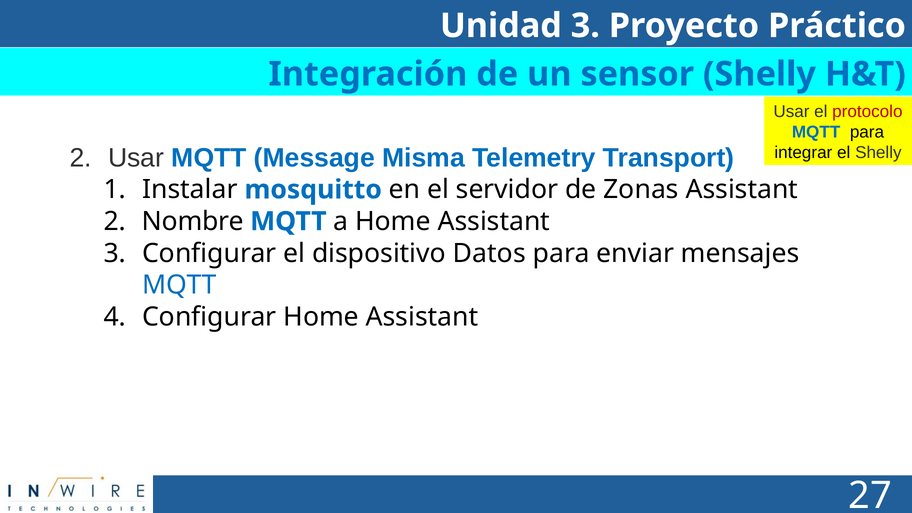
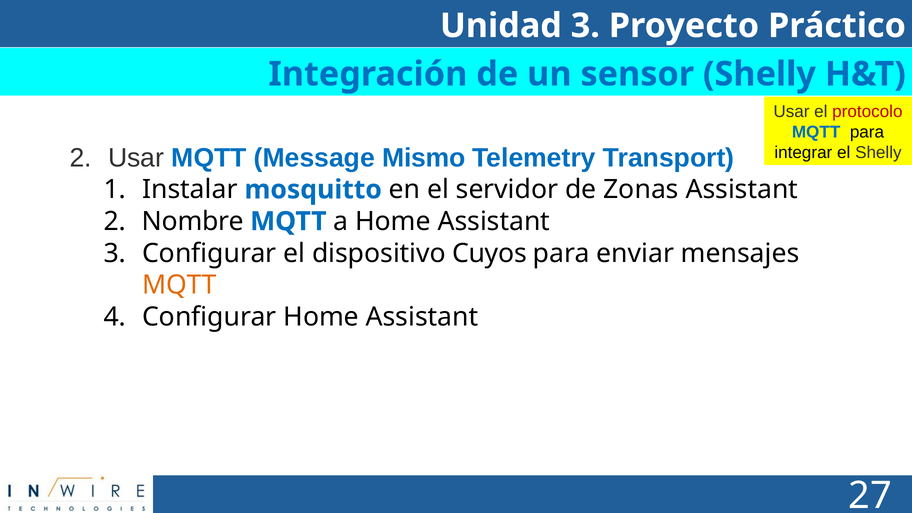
Misma: Misma -> Mismo
Datos: Datos -> Cuyos
MQTT at (179, 285) colour: blue -> orange
